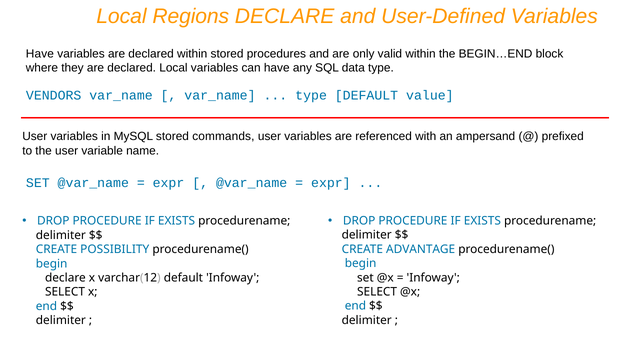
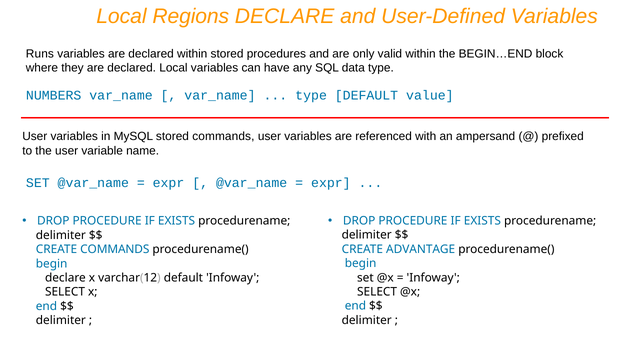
Have at (40, 54): Have -> Runs
VENDORS: VENDORS -> NUMBERS
CREATE POSSIBILITY: POSSIBILITY -> COMMANDS
